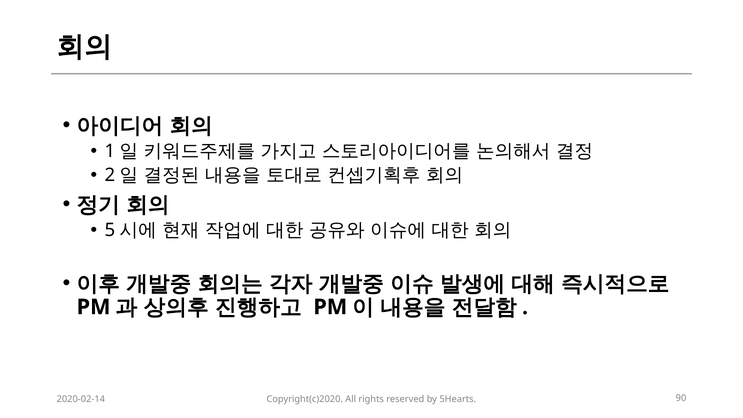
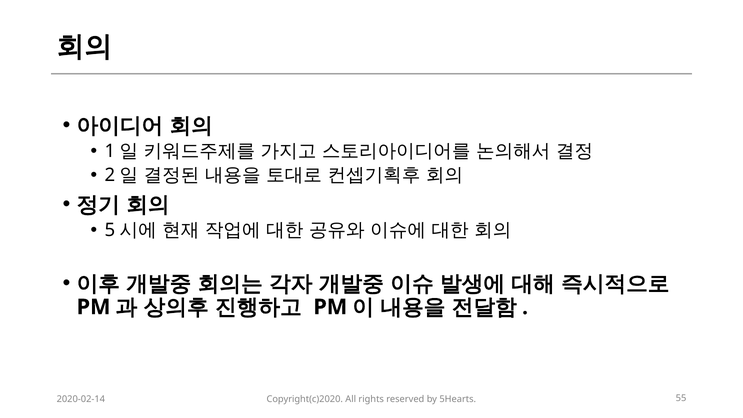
90: 90 -> 55
